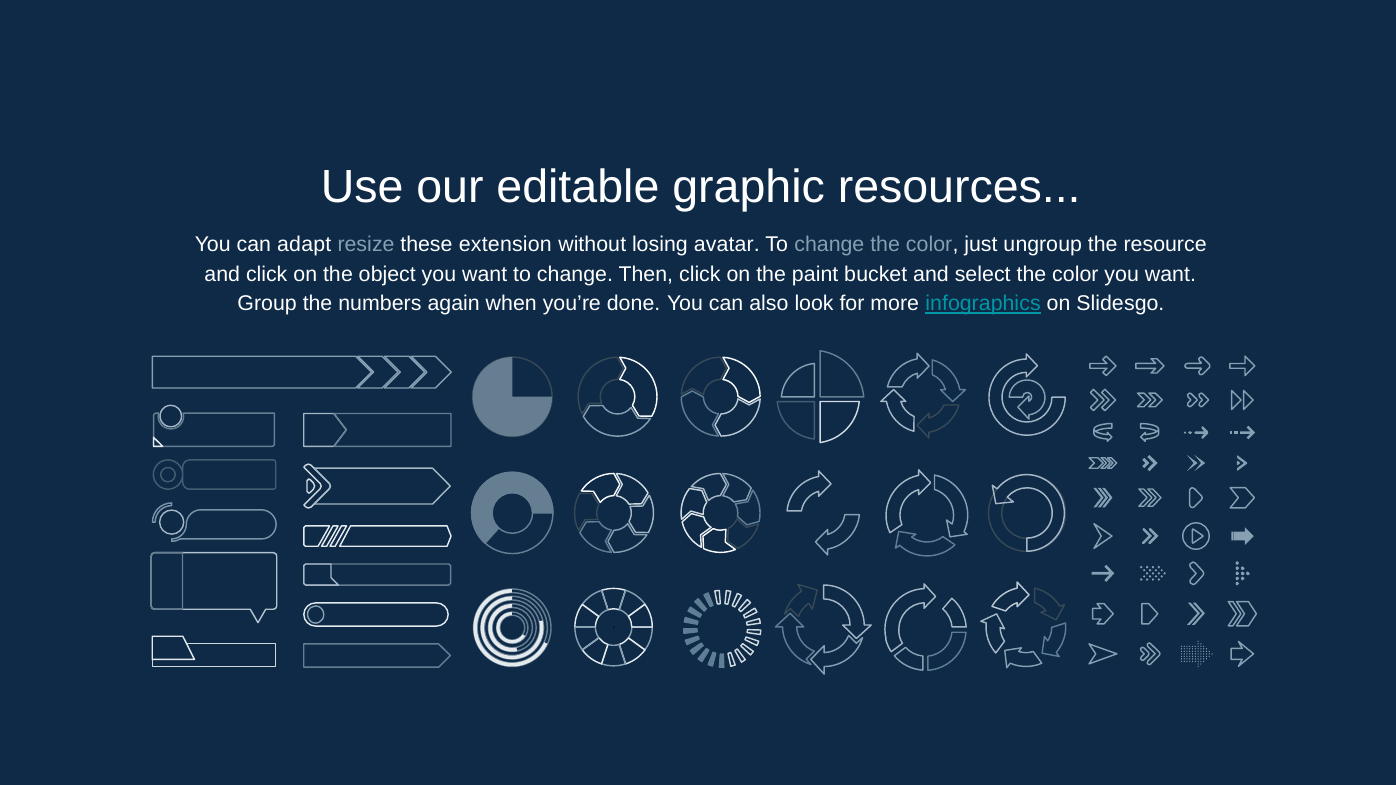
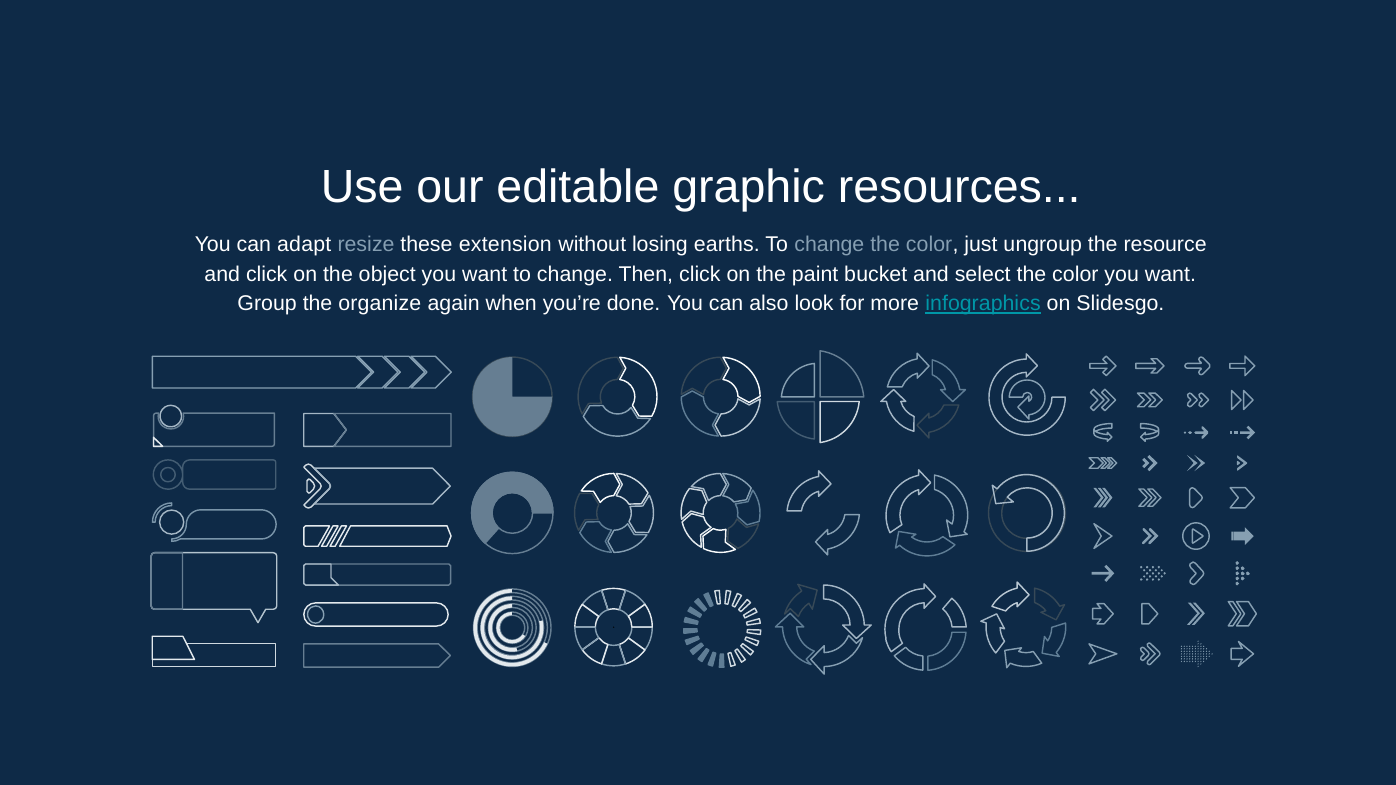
avatar: avatar -> earths
numbers: numbers -> organize
